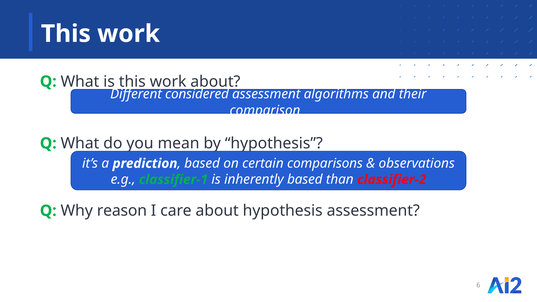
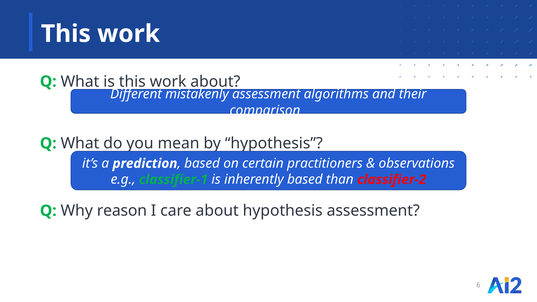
considered: considered -> mistakenly
comparisons: comparisons -> practitioners
